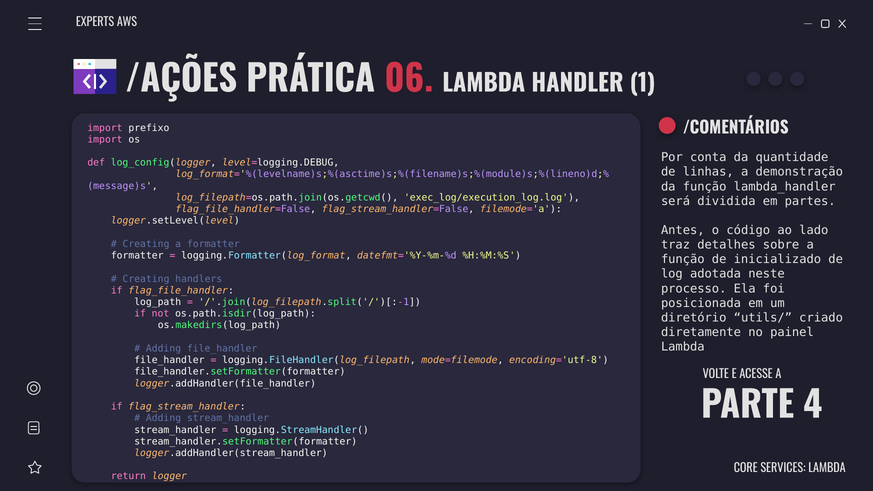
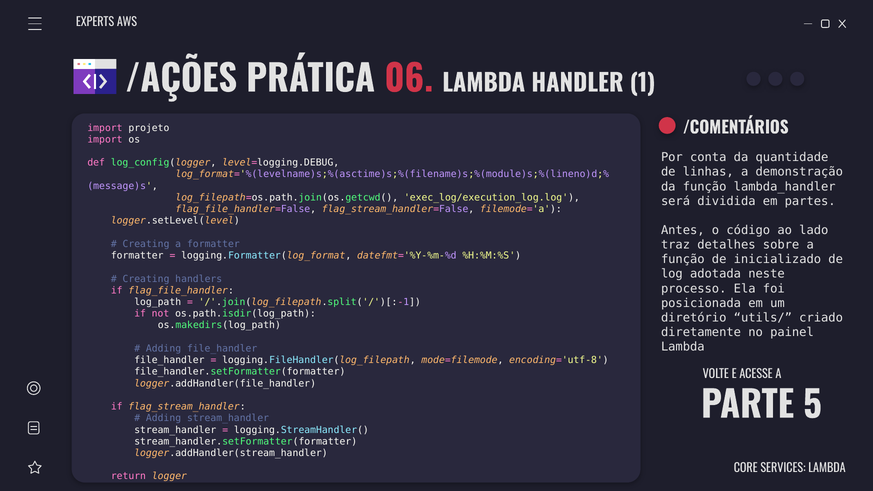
prefixo: prefixo -> projeto
4: 4 -> 5
